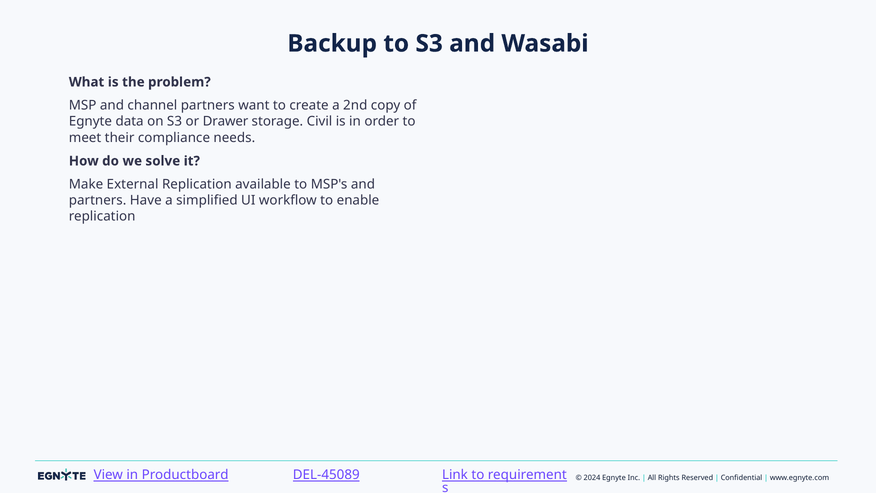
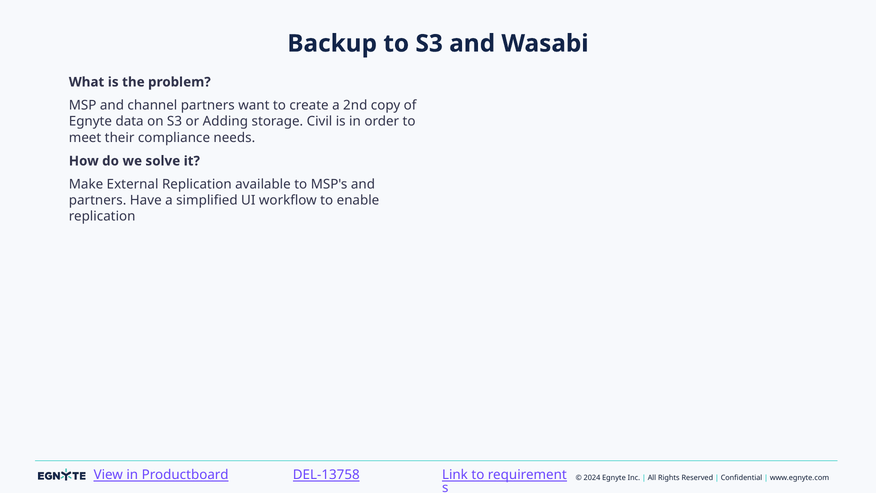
Drawer: Drawer -> Adding
DEL-45089: DEL-45089 -> DEL-13758
